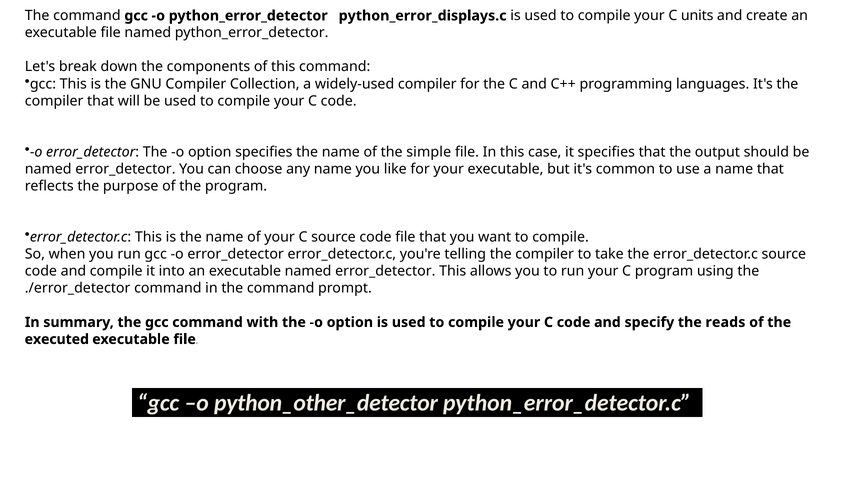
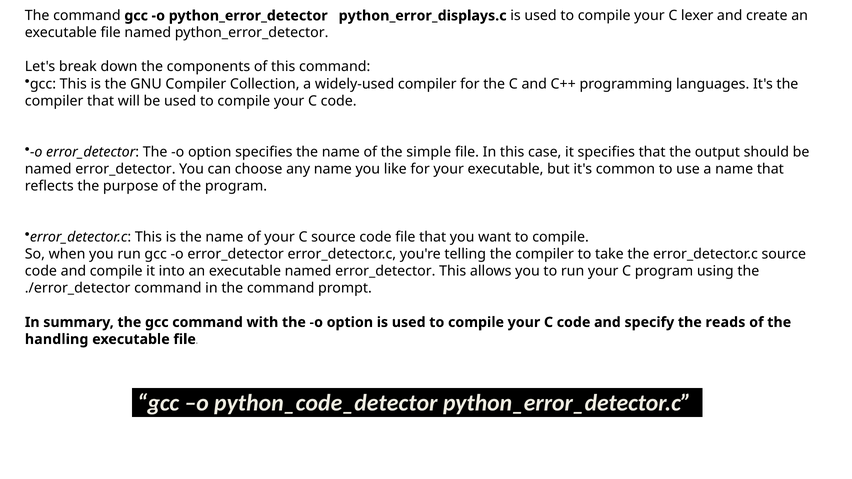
units: units -> lexer
executed: executed -> handling
python_other_detector: python_other_detector -> python_code_detector
